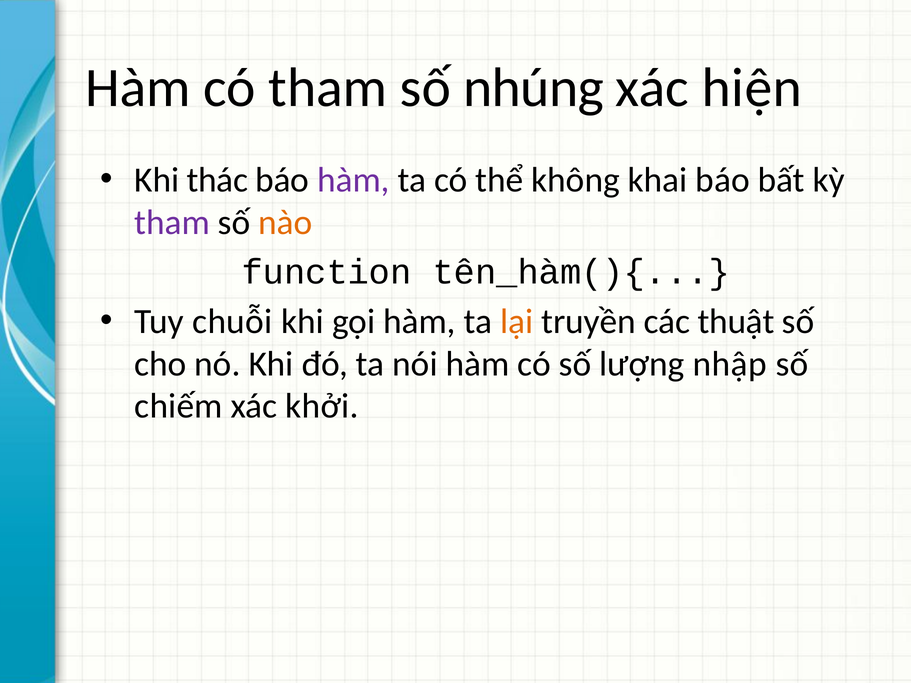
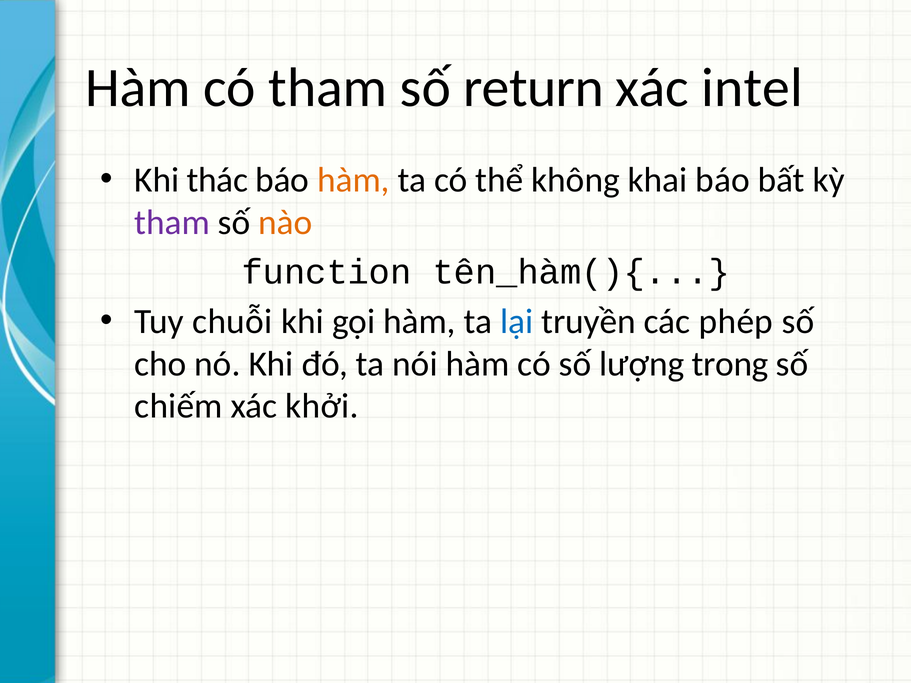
nhúng: nhúng -> return
hiện: hiện -> intel
hàm at (353, 180) colour: purple -> orange
lại colour: orange -> blue
thuật: thuật -> phép
nhập: nhập -> trong
